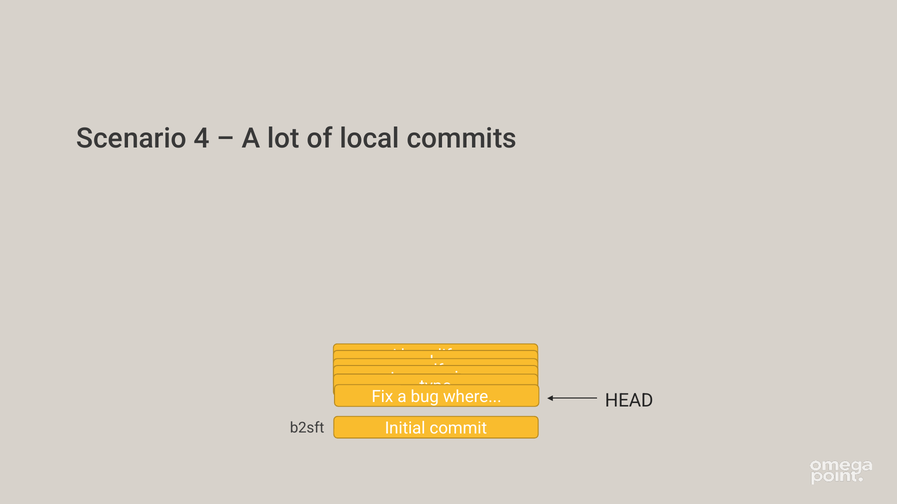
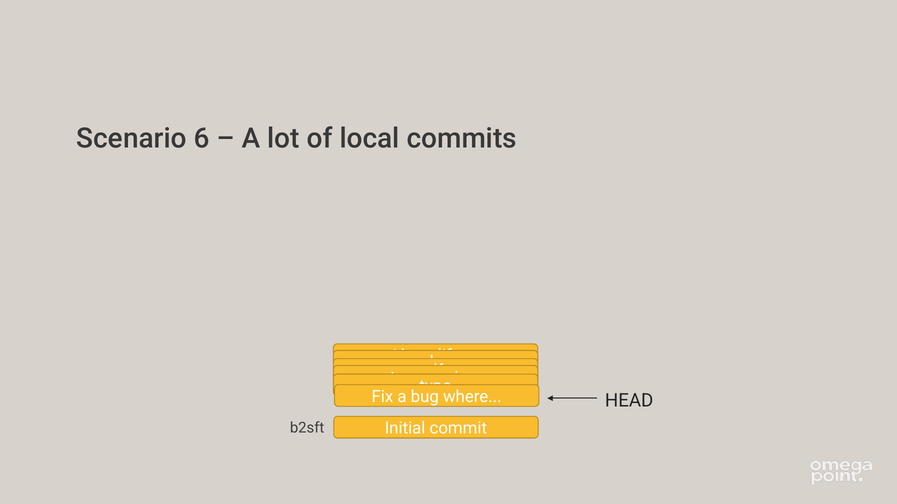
4: 4 -> 6
